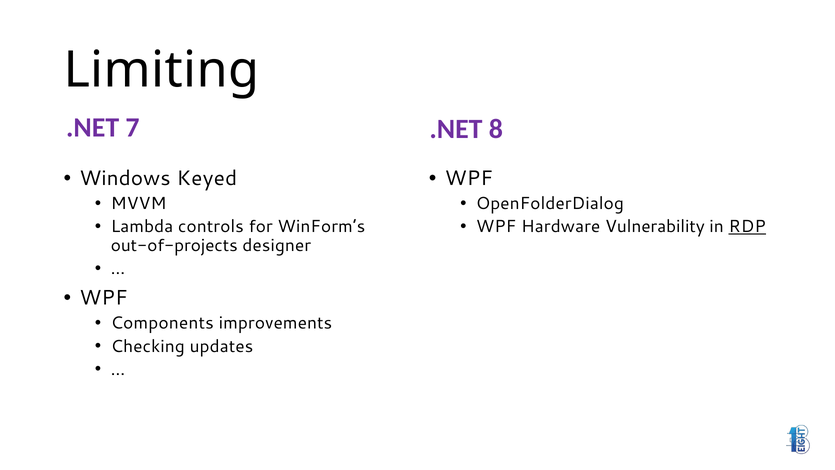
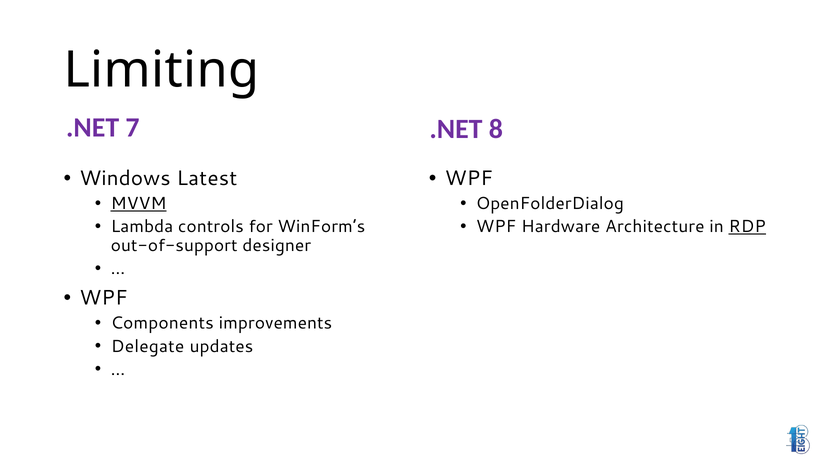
Keyed: Keyed -> Latest
MVVM underline: none -> present
Vulnerability: Vulnerability -> Architecture
out-of-projects: out-of-projects -> out-of-support
Checking: Checking -> Delegate
